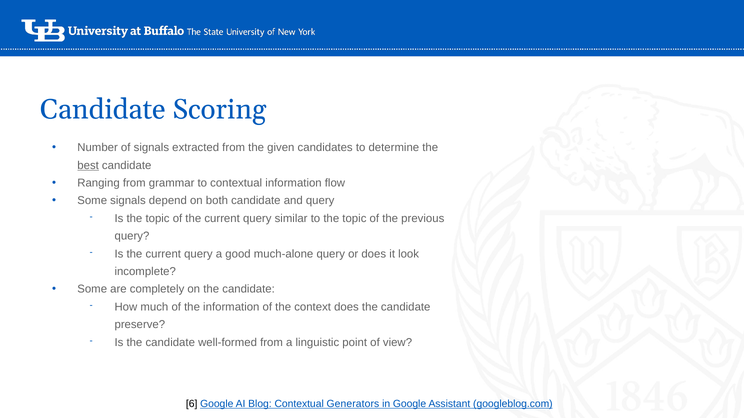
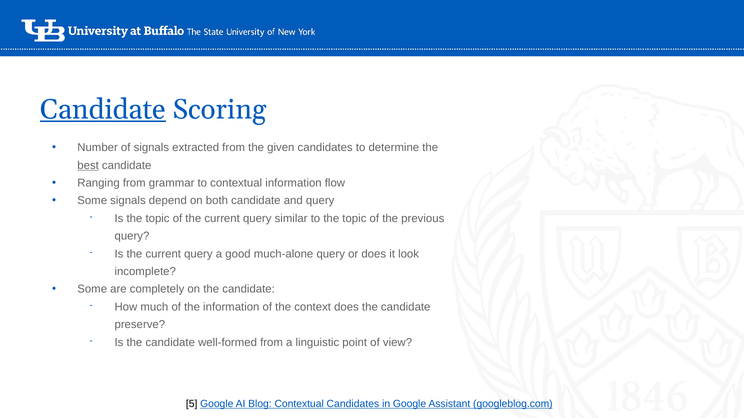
Candidate at (103, 110) underline: none -> present
6: 6 -> 5
Contextual Generators: Generators -> Candidates
